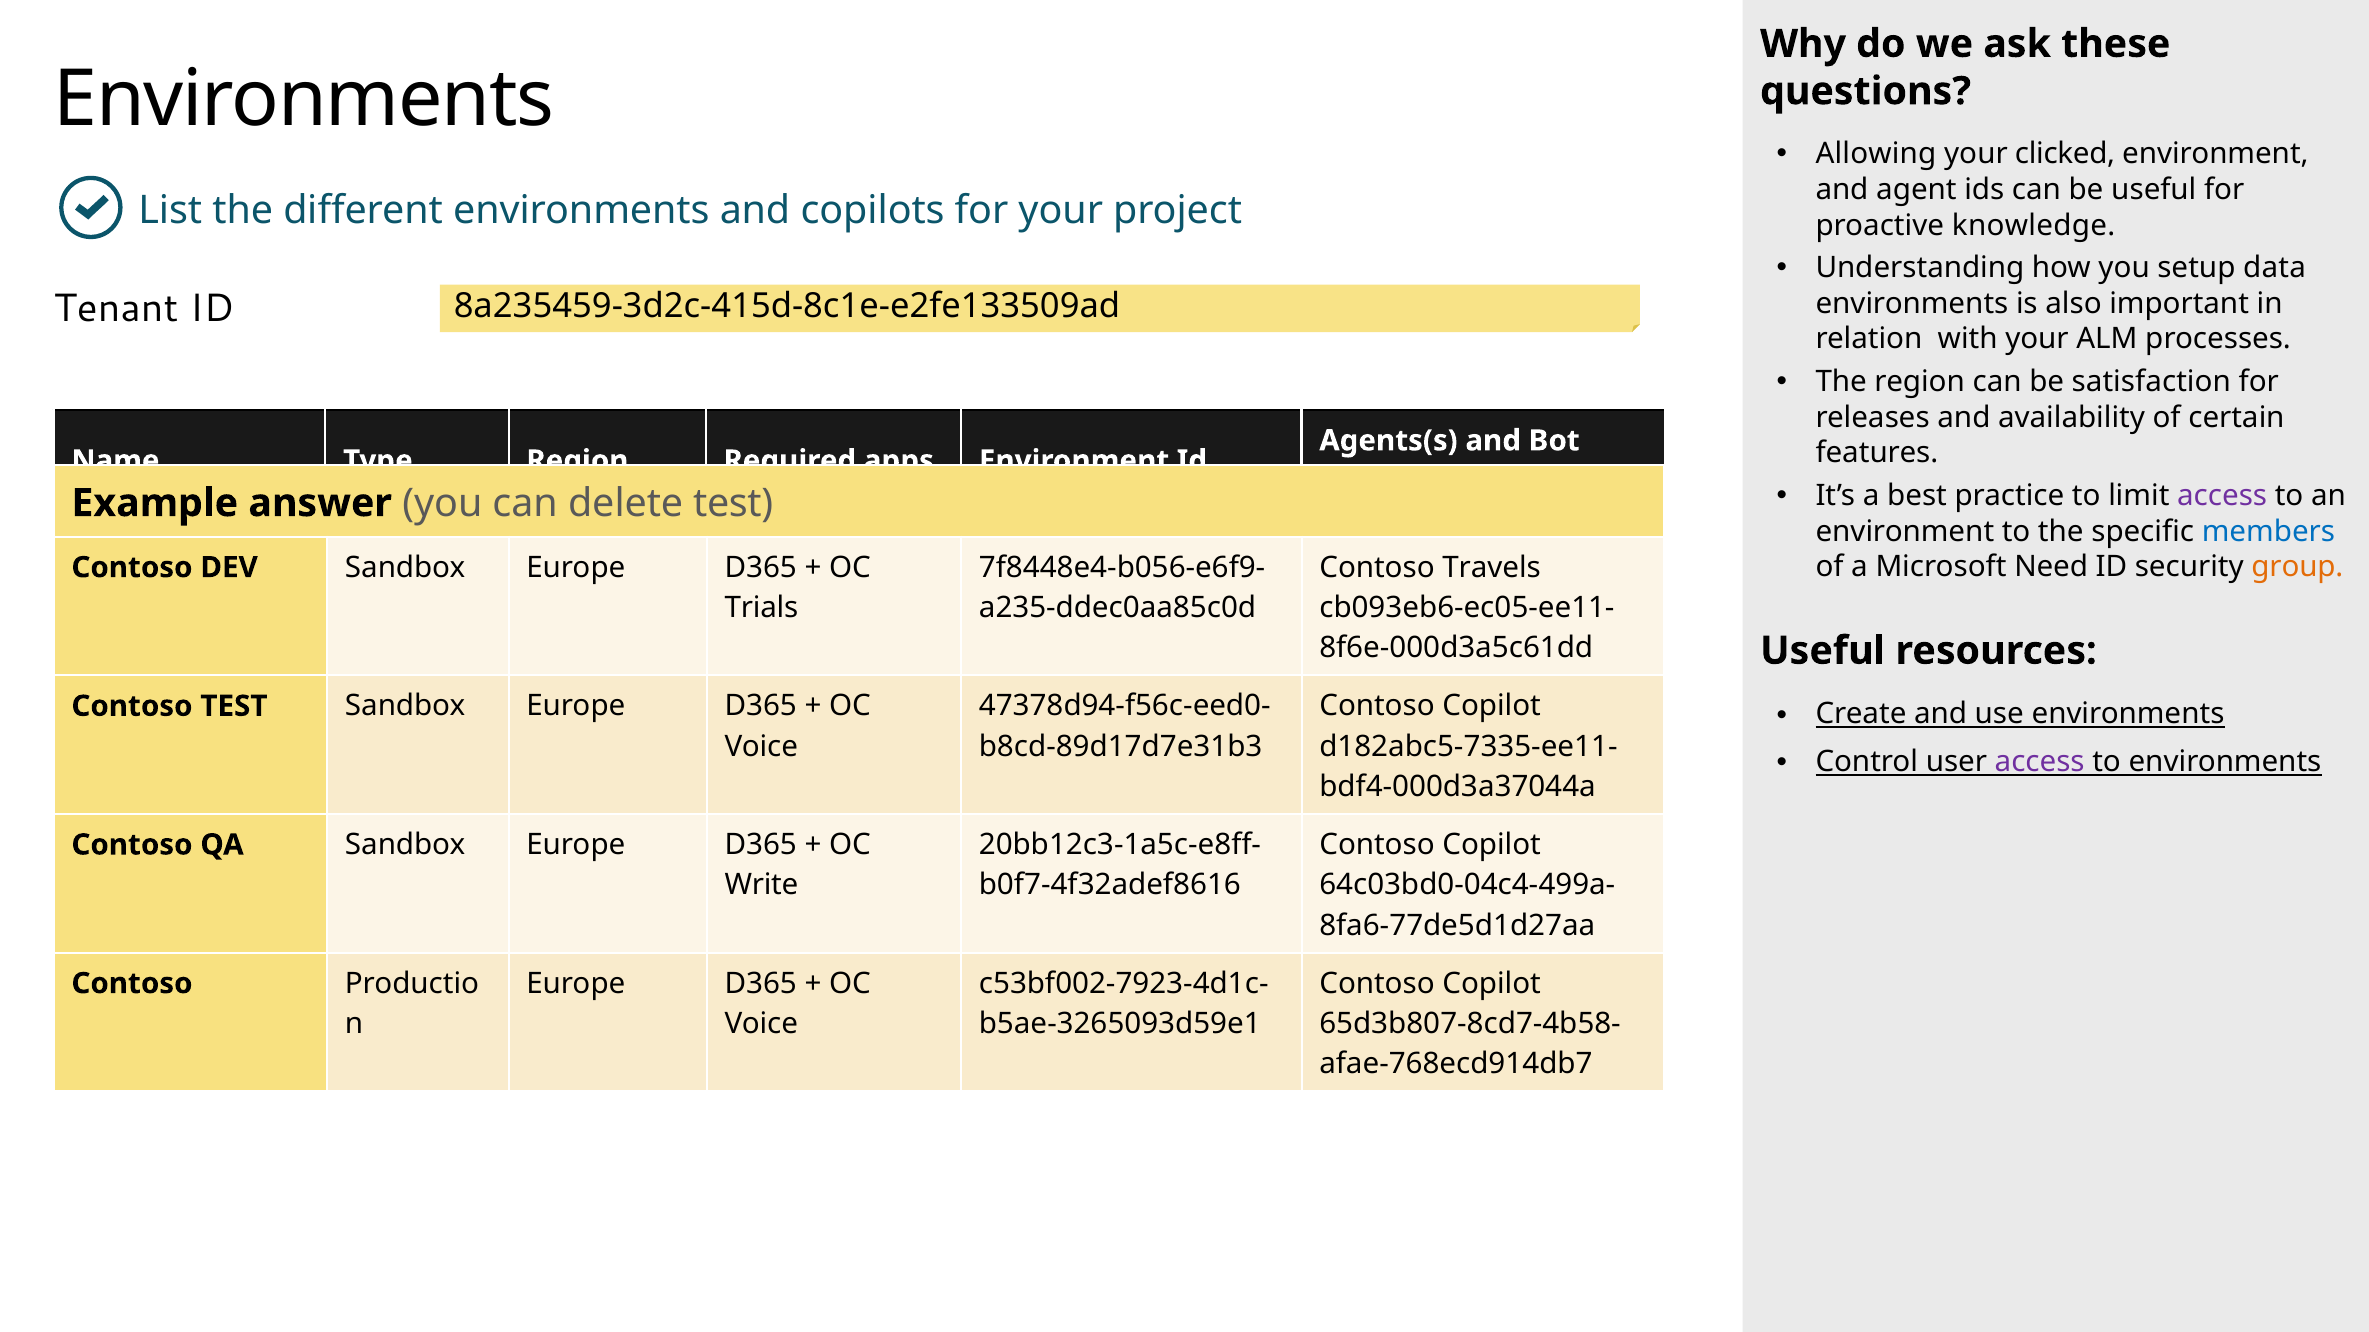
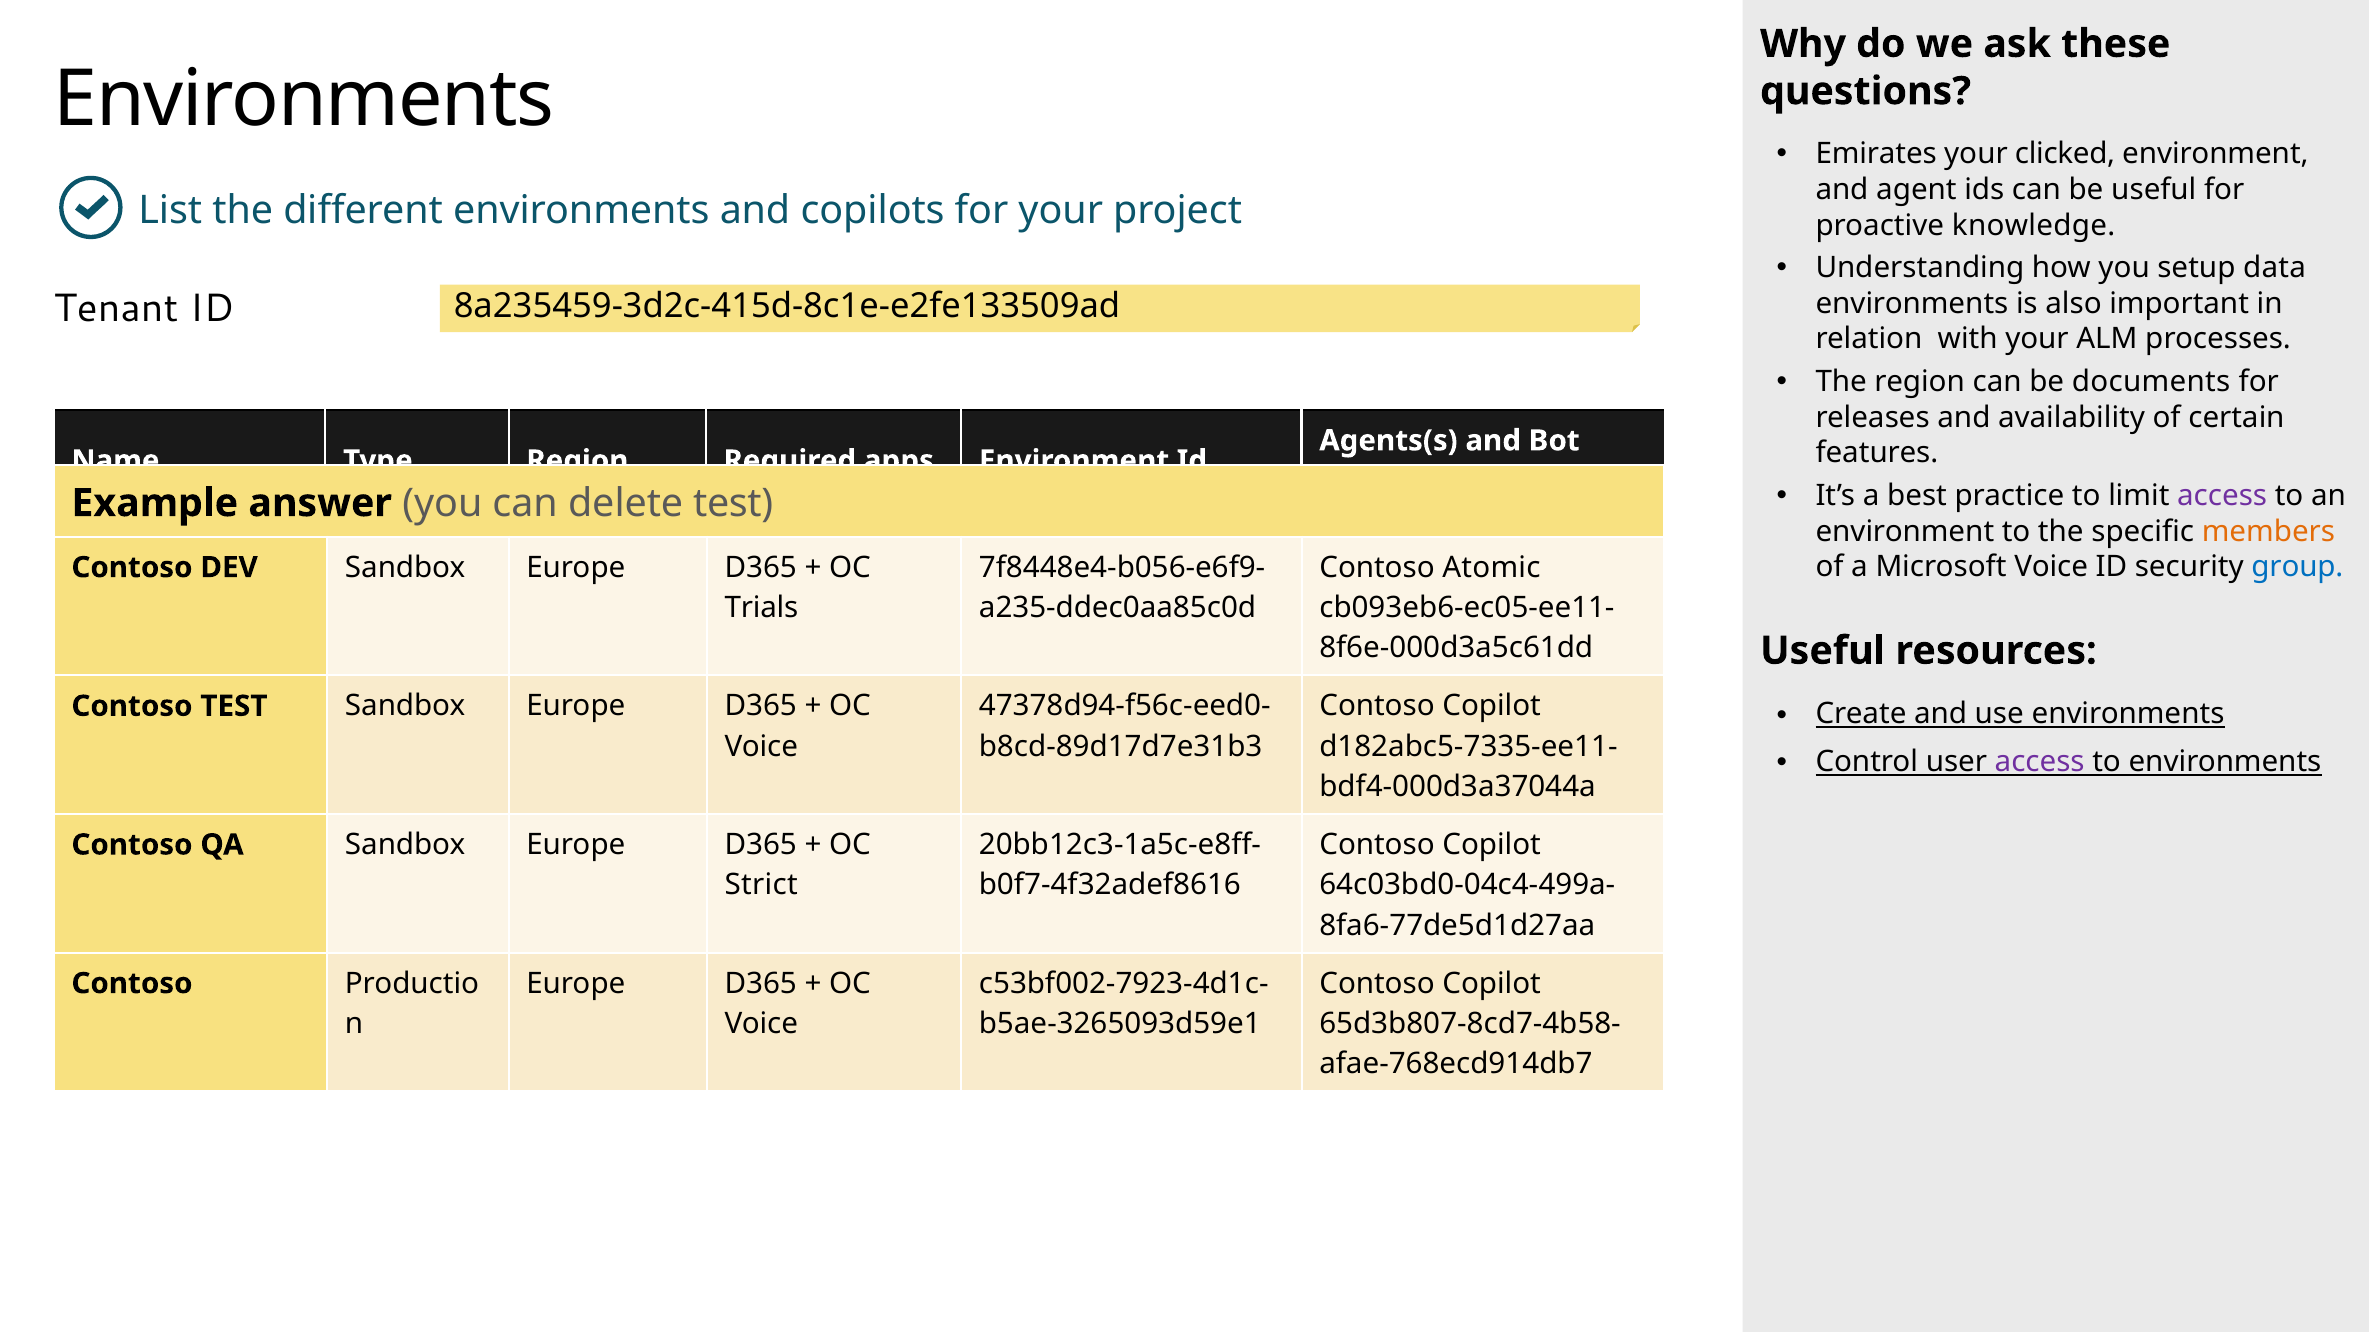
Allowing: Allowing -> Emirates
satisfaction: satisfaction -> documents
members colour: blue -> orange
Microsoft Need: Need -> Voice
group colour: orange -> blue
Travels: Travels -> Atomic
Write: Write -> Strict
